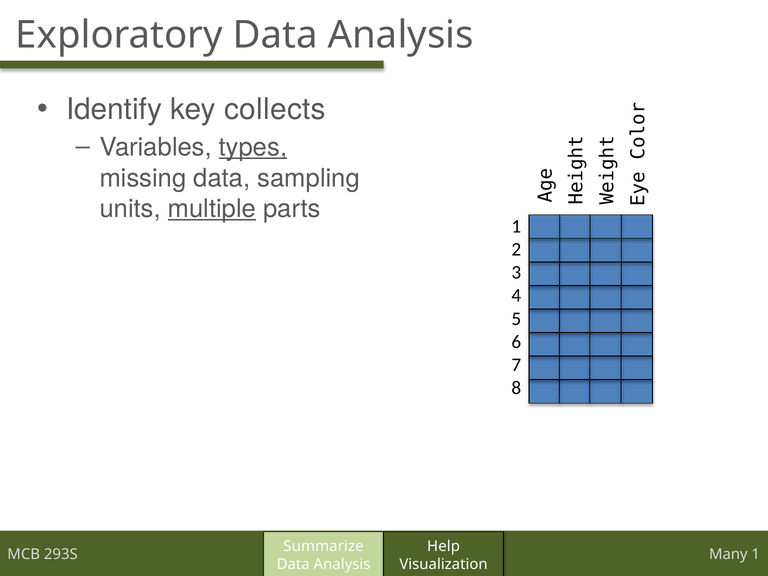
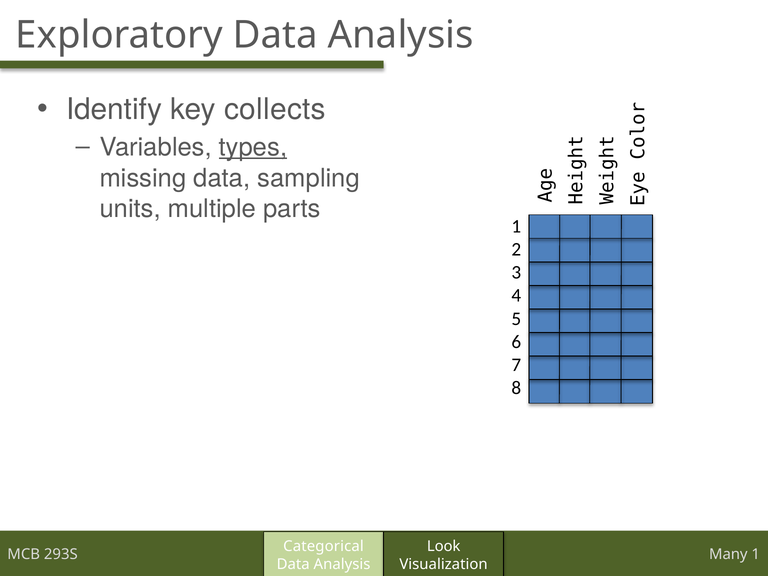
multiple underline: present -> none
Summarize: Summarize -> Categorical
Help: Help -> Look
